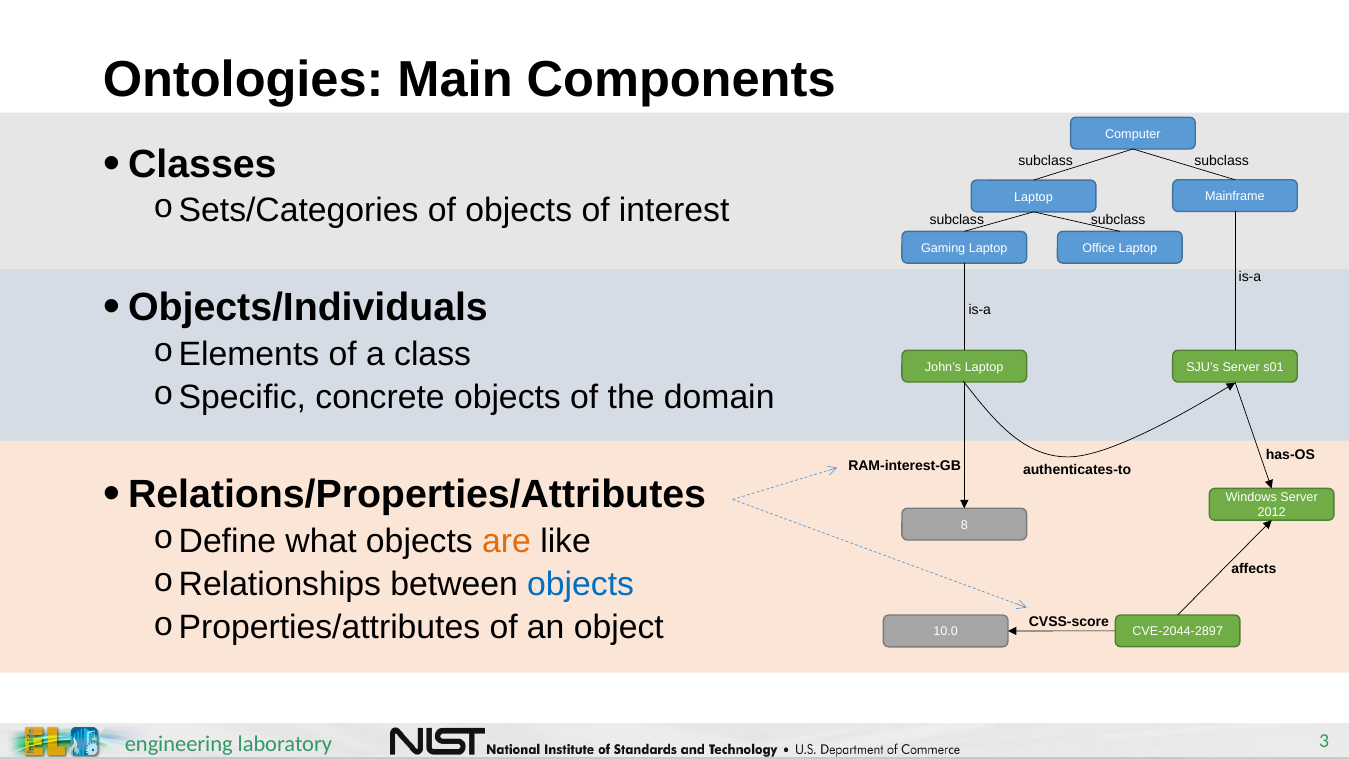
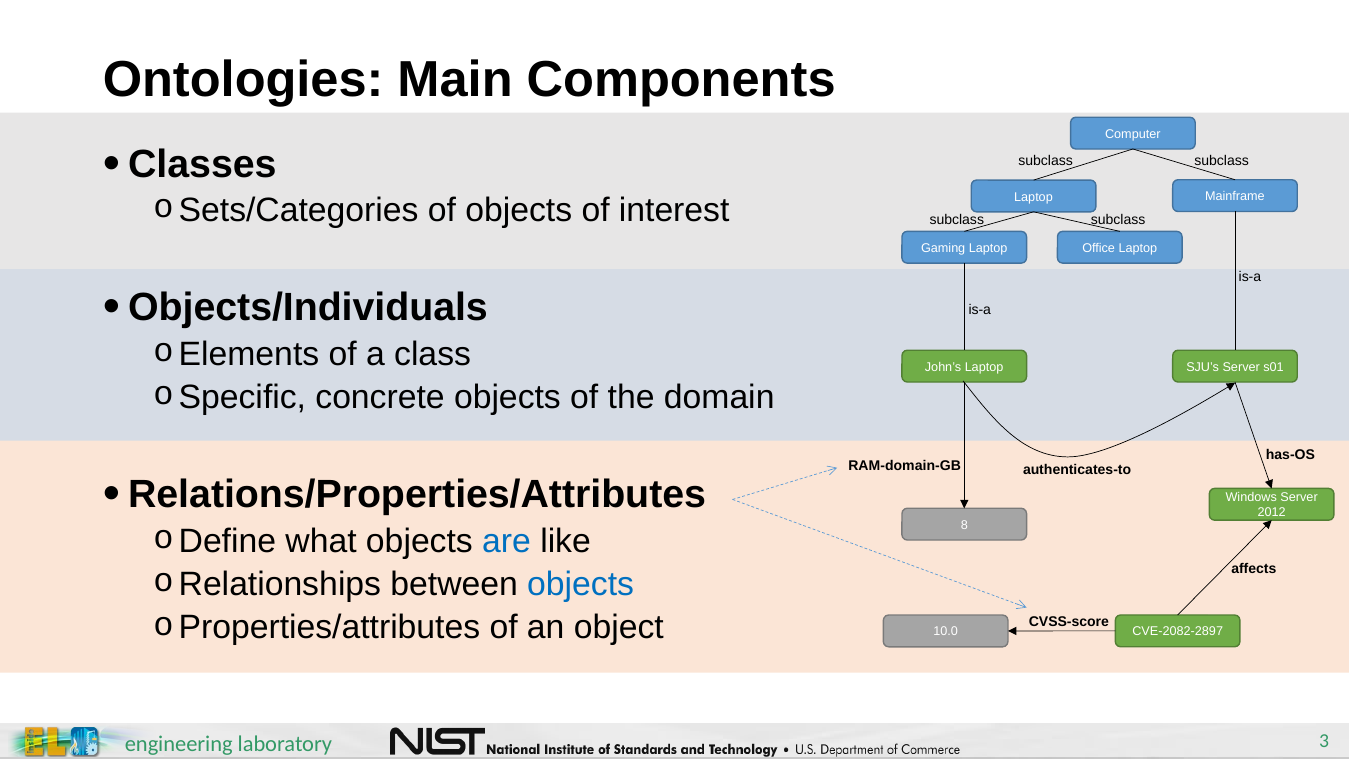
RAM-interest-GB: RAM-interest-GB -> RAM-domain-GB
are colour: orange -> blue
CVE-2044-2897: CVE-2044-2897 -> CVE-2082-2897
